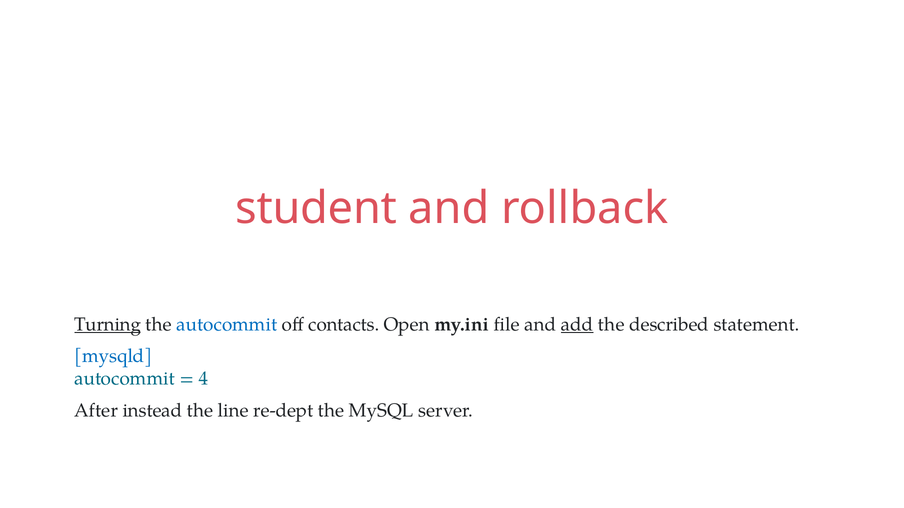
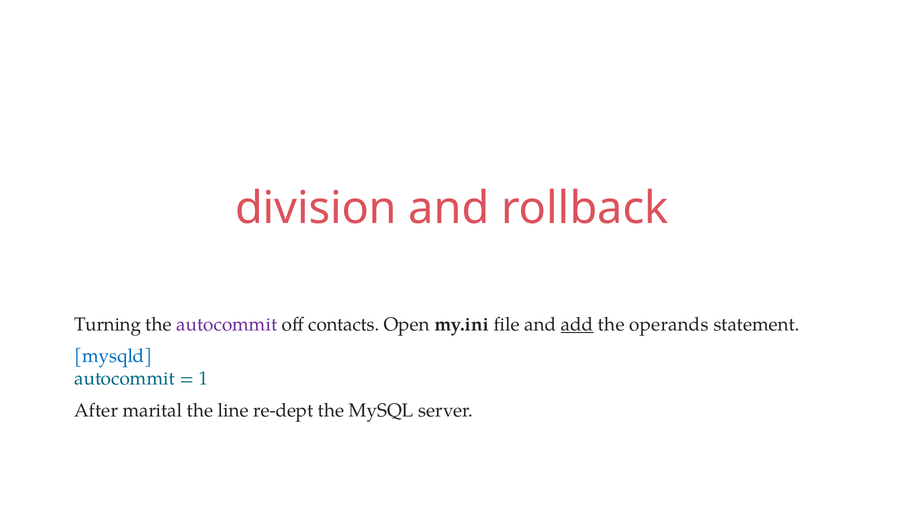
student: student -> division
Turning underline: present -> none
autocommit at (227, 325) colour: blue -> purple
described: described -> operands
4: 4 -> 1
instead: instead -> marital
